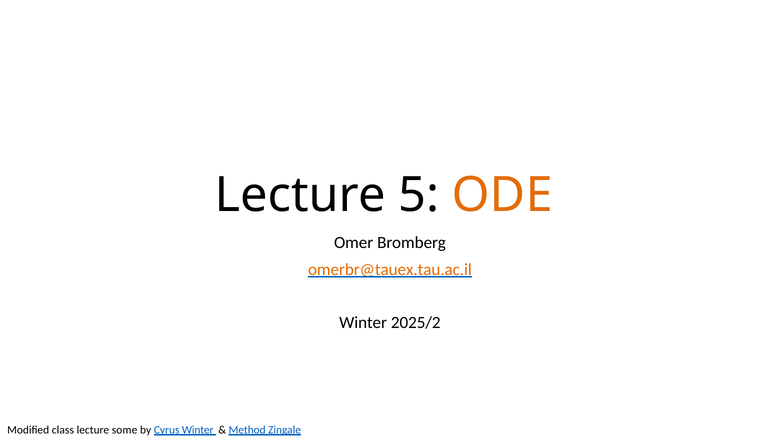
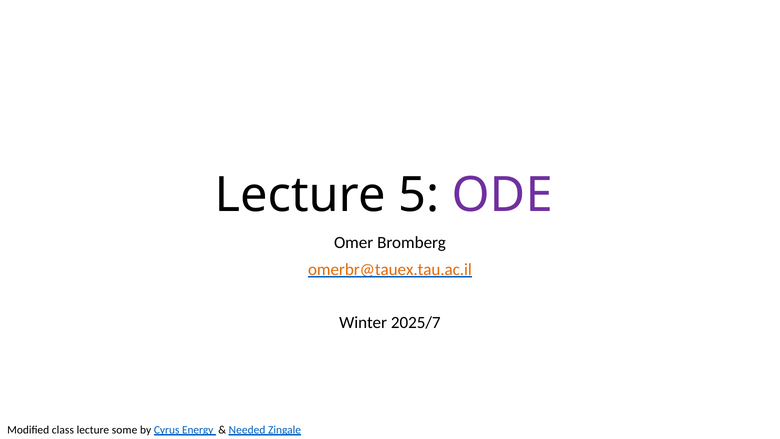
ODE colour: orange -> purple
2025/2: 2025/2 -> 2025/7
Cyrus Winter: Winter -> Energy
Method: Method -> Needed
